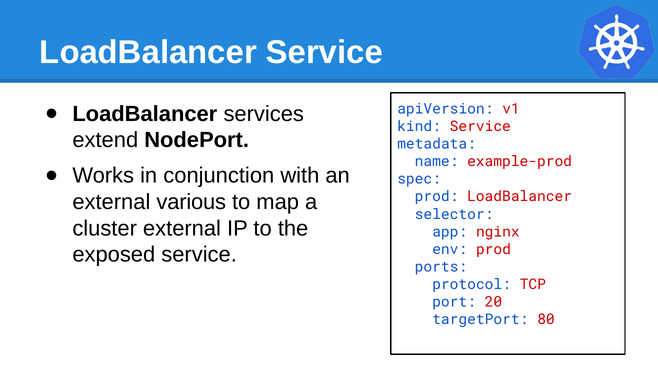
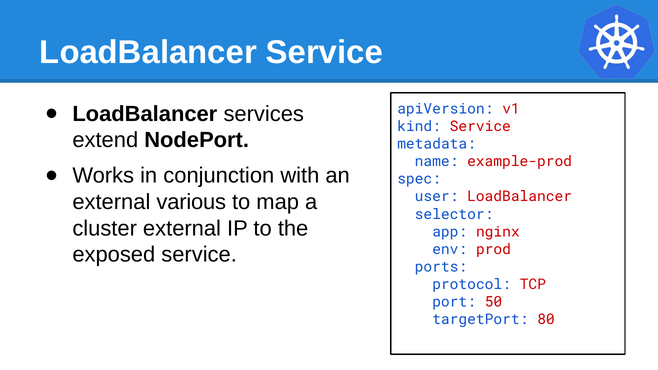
prod at (437, 197): prod -> user
20: 20 -> 50
